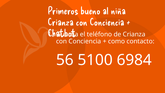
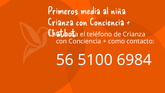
bueno: bueno -> media
